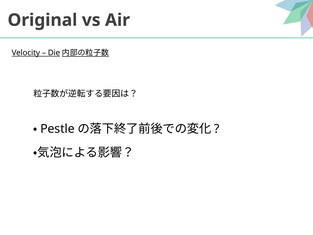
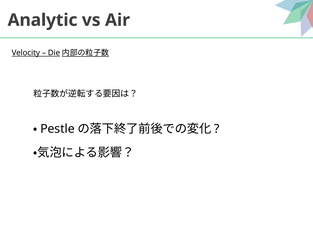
Original: Original -> Analytic
